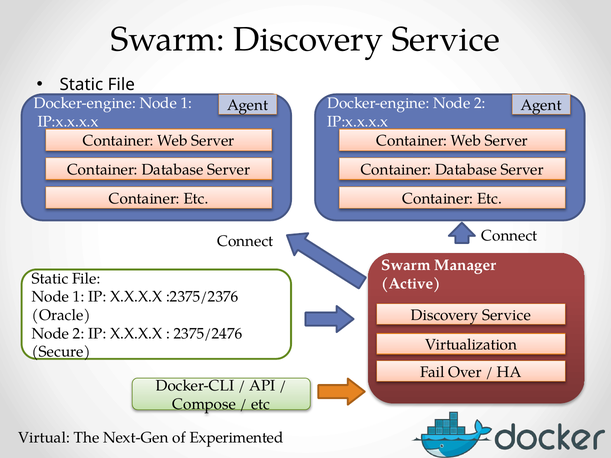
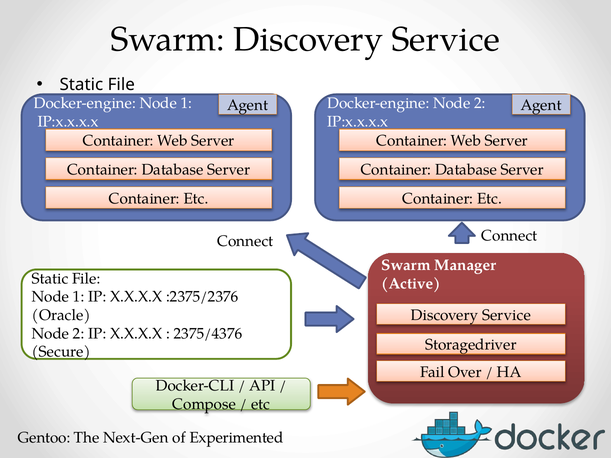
2375/2476: 2375/2476 -> 2375/4376
Virtualization: Virtualization -> Storagedriver
Virtual: Virtual -> Gentoo
